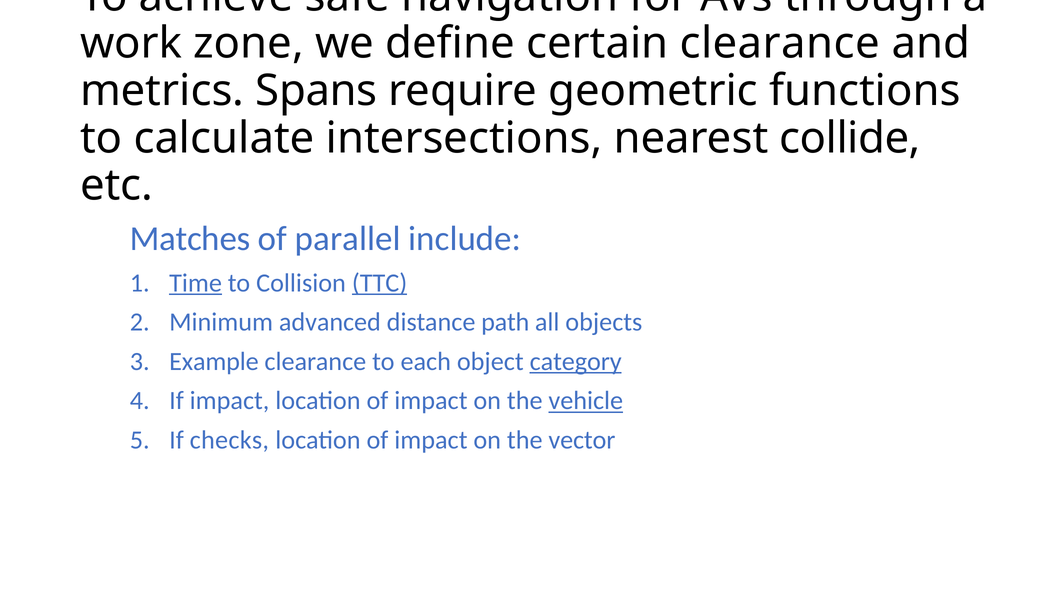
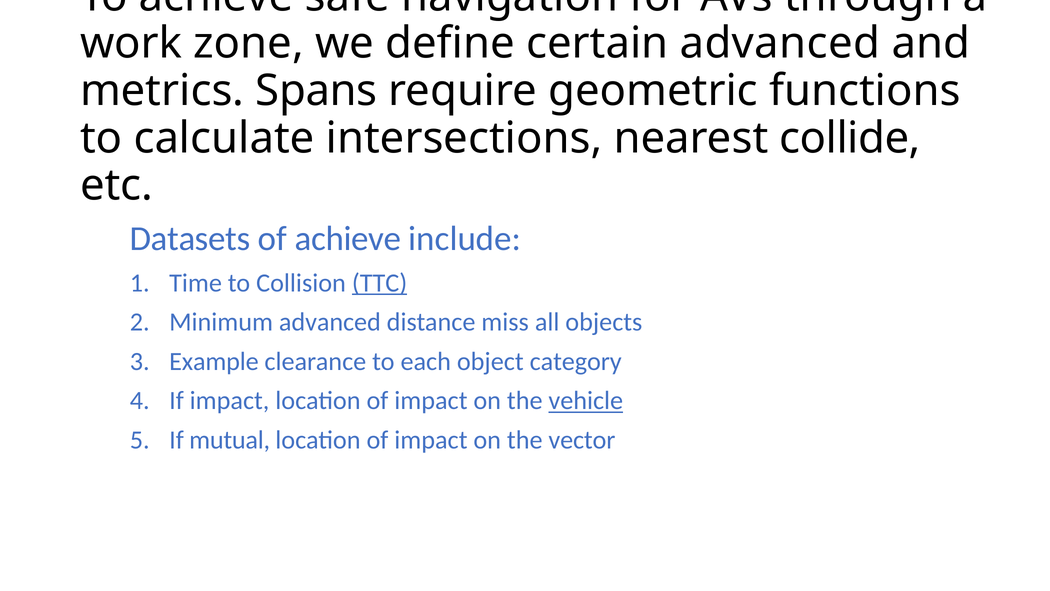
certain clearance: clearance -> advanced
Matches: Matches -> Datasets
of parallel: parallel -> achieve
Time underline: present -> none
path: path -> miss
category underline: present -> none
checks: checks -> mutual
